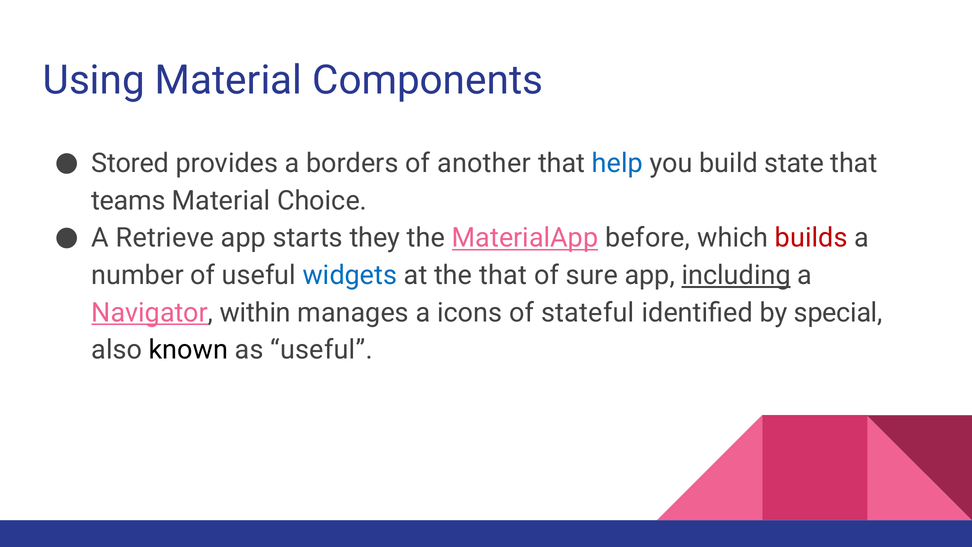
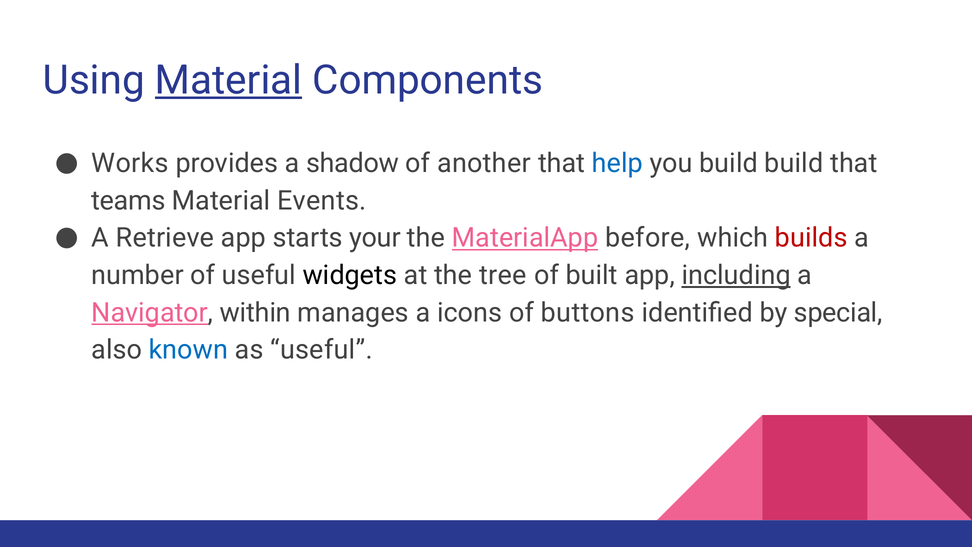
Material at (229, 80) underline: none -> present
Stored: Stored -> Works
borders: borders -> shadow
build state: state -> build
Choice: Choice -> Events
they: they -> your
widgets colour: blue -> black
the that: that -> tree
sure: sure -> built
stateful: stateful -> buttons
known colour: black -> blue
